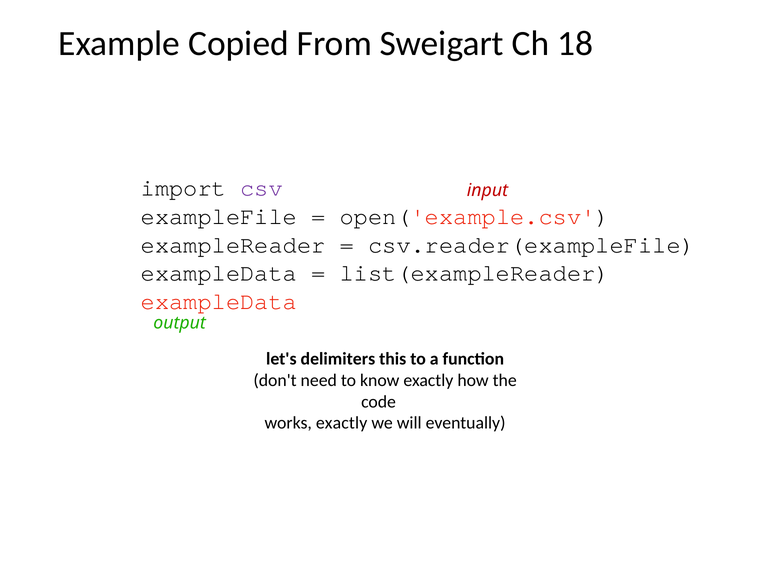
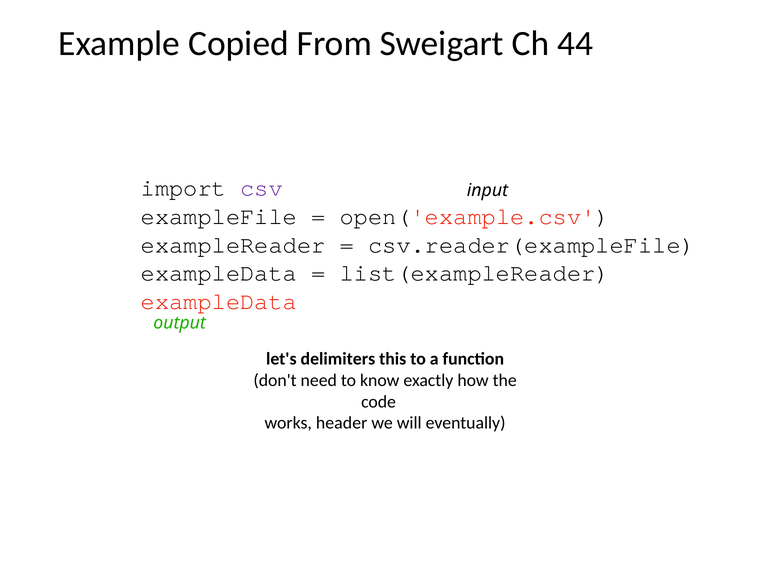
18: 18 -> 44
input colour: red -> black
works exactly: exactly -> header
